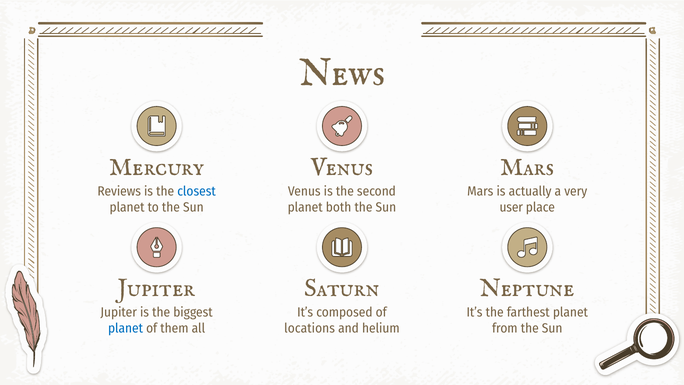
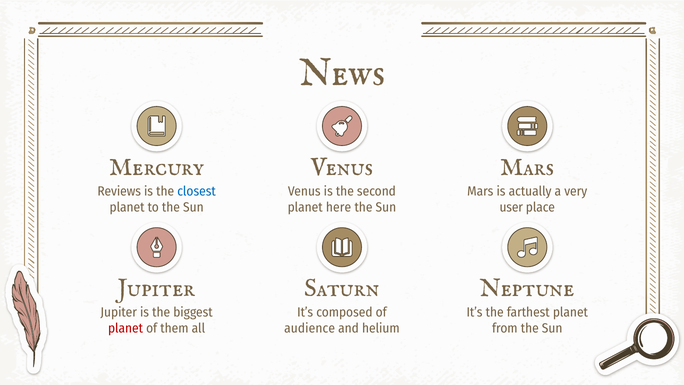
both: both -> here
planet at (126, 328) colour: blue -> red
locations: locations -> audience
